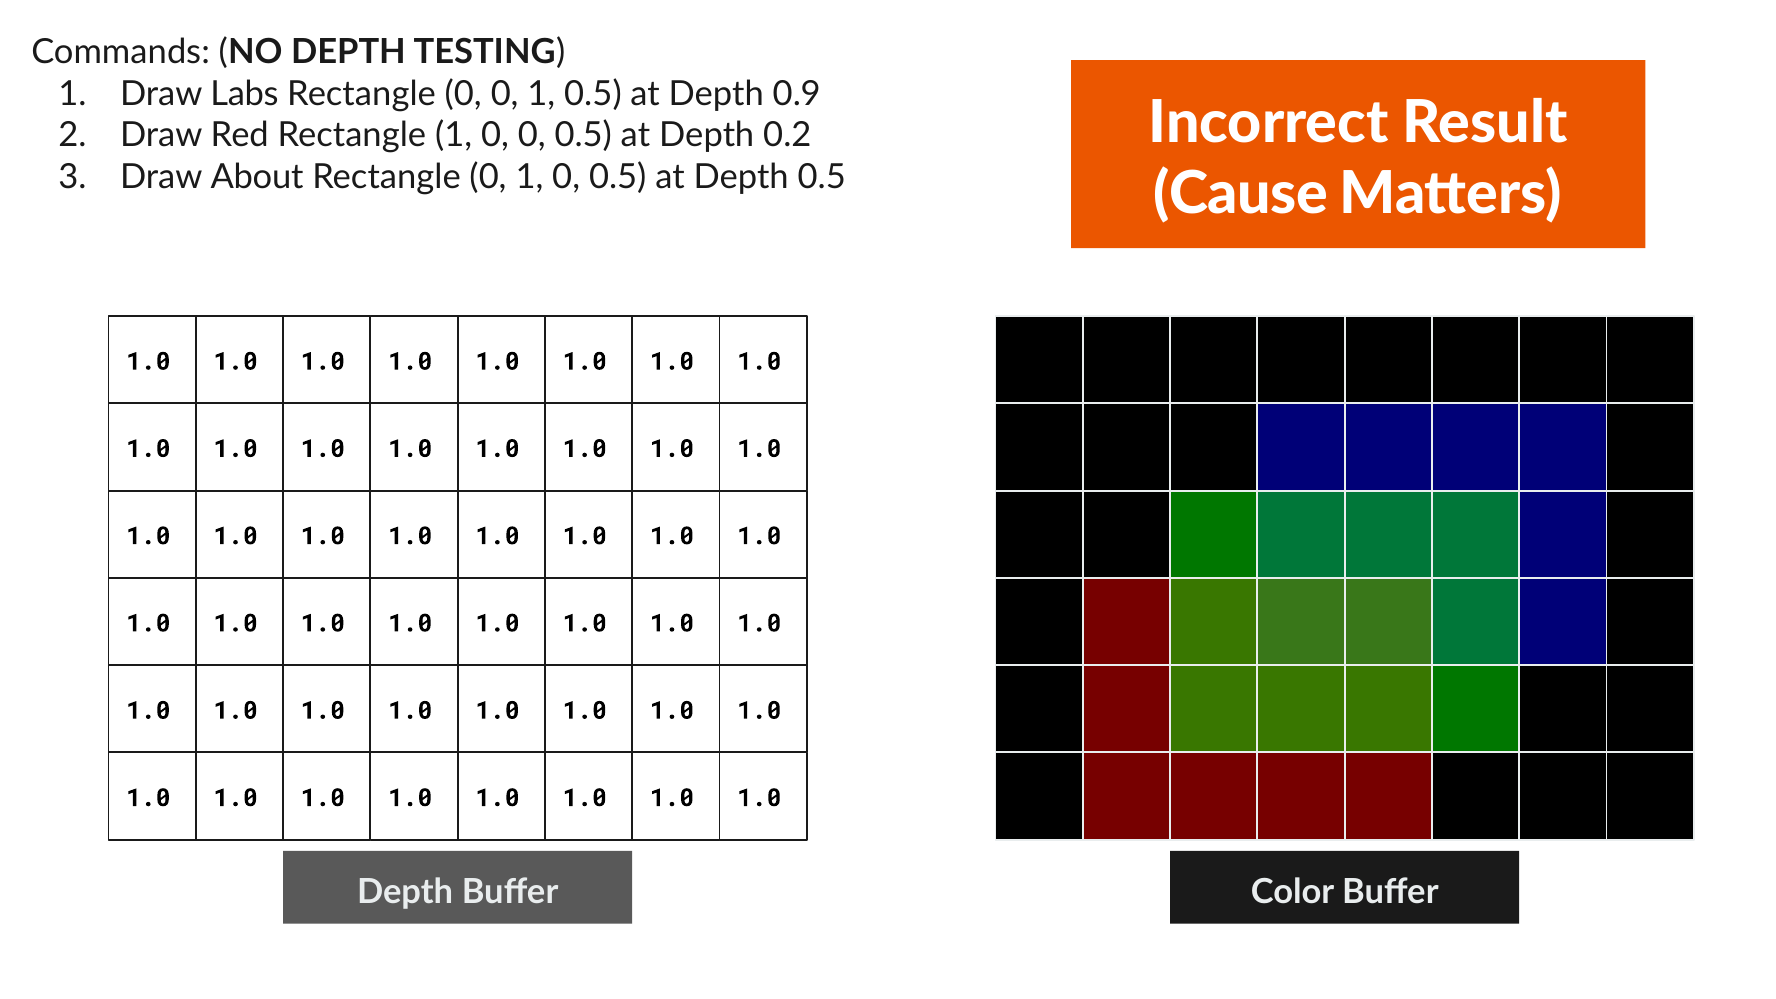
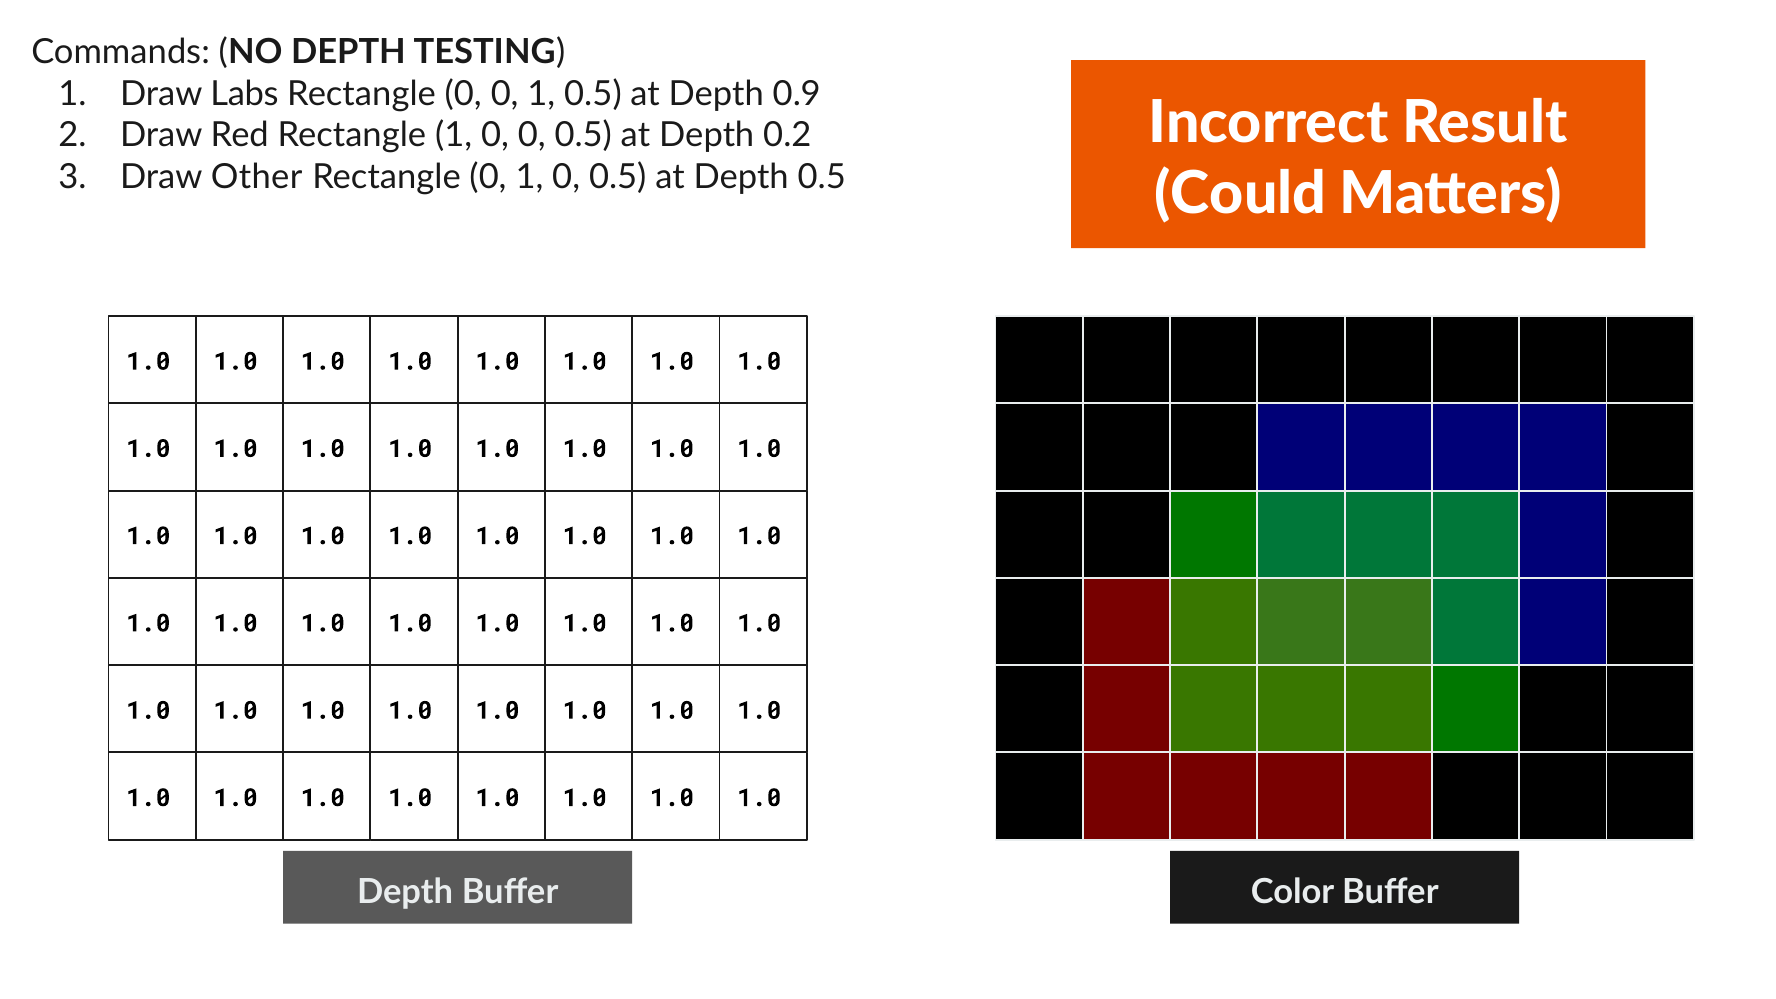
About: About -> Other
Cause: Cause -> Could
